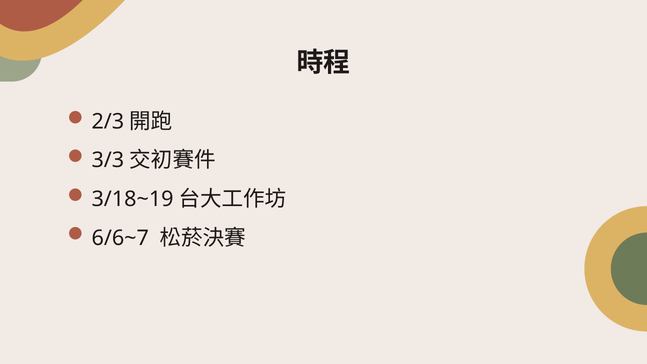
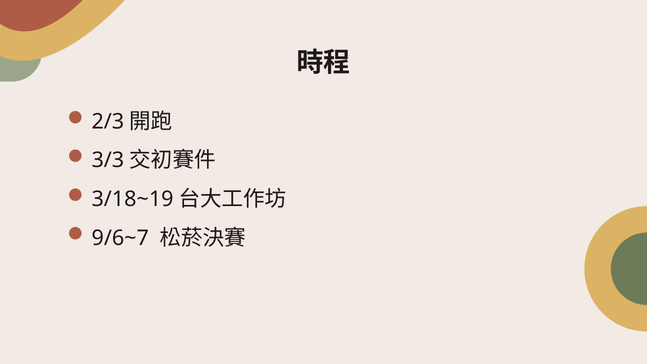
6/6~7: 6/6~7 -> 9/6~7
